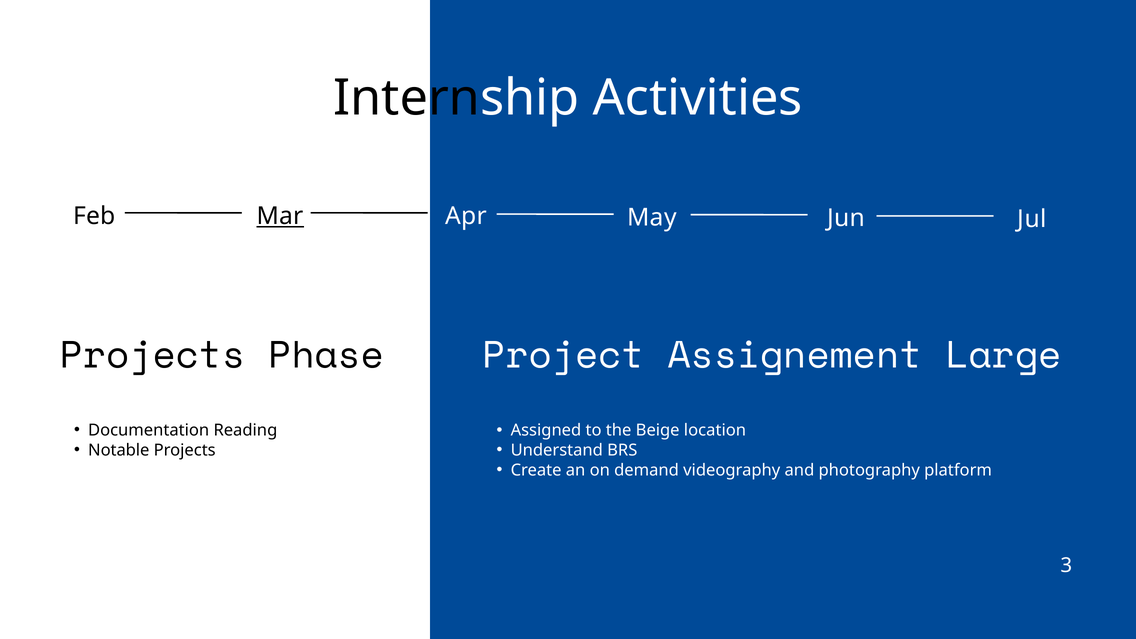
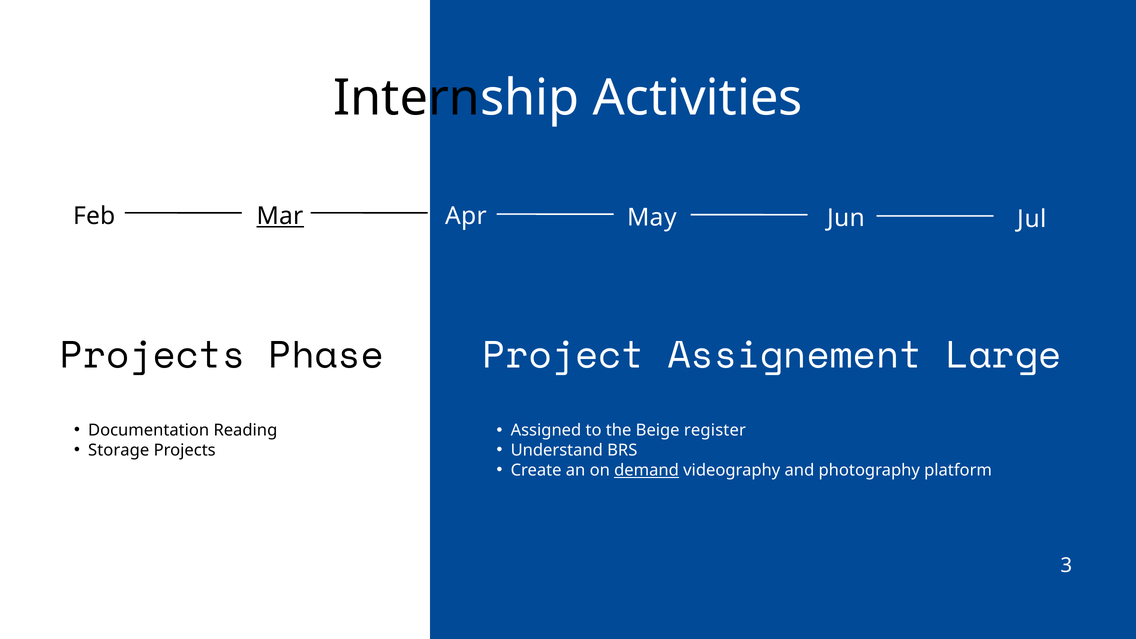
location: location -> register
Notable: Notable -> Storage
demand underline: none -> present
